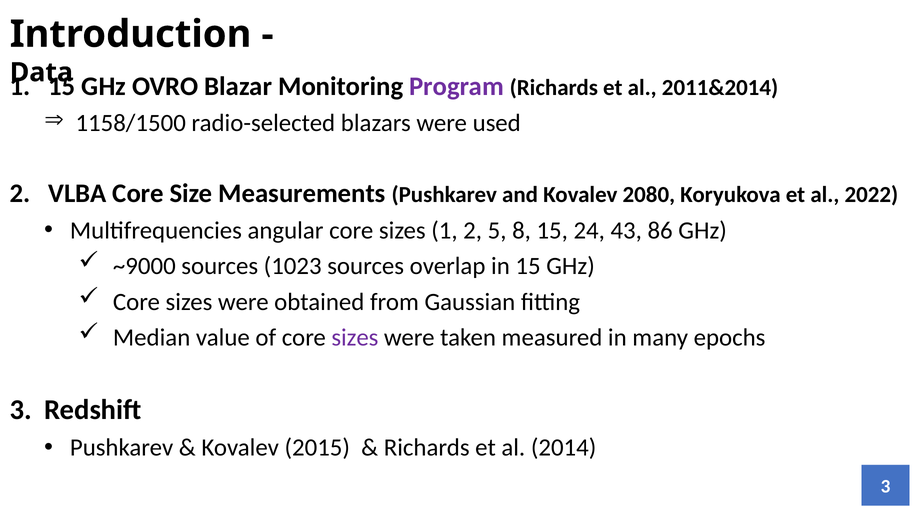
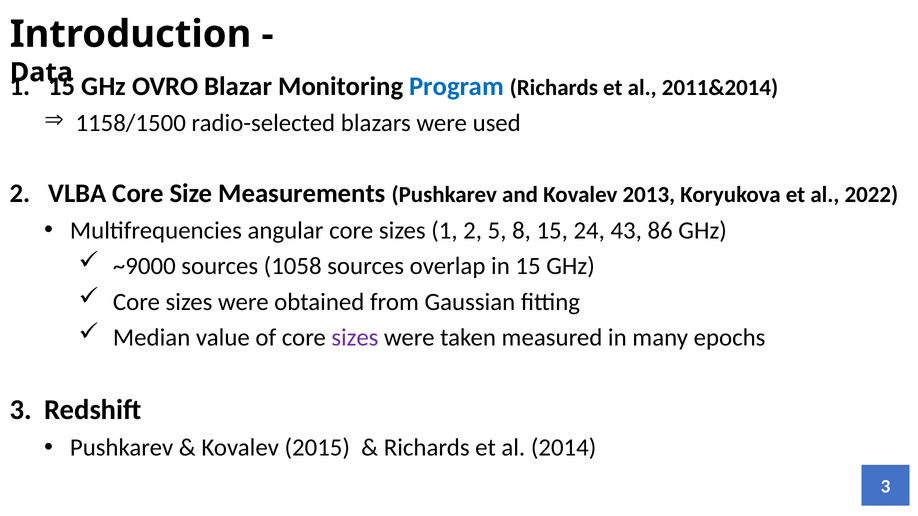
Program colour: purple -> blue
2080: 2080 -> 2013
1023: 1023 -> 1058
